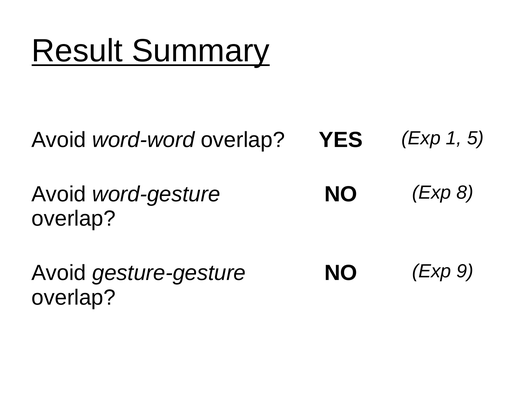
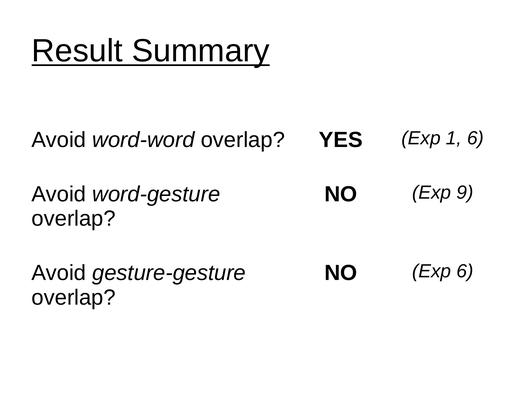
1 5: 5 -> 6
8: 8 -> 9
Exp 9: 9 -> 6
